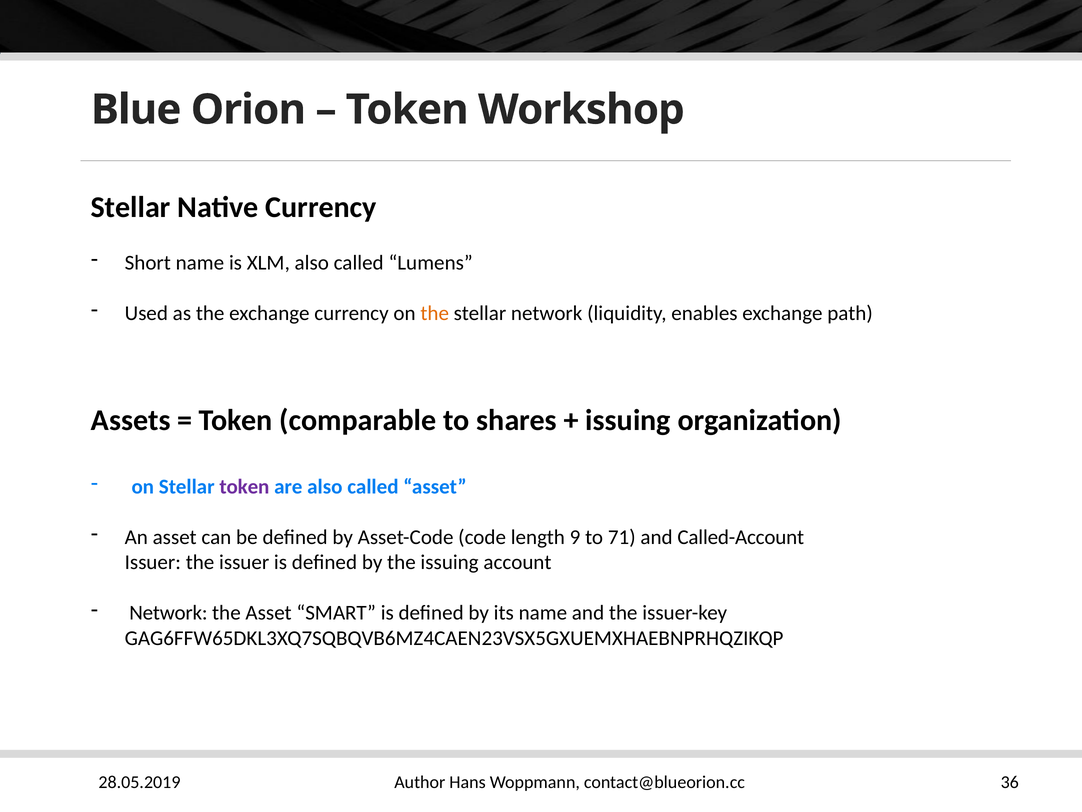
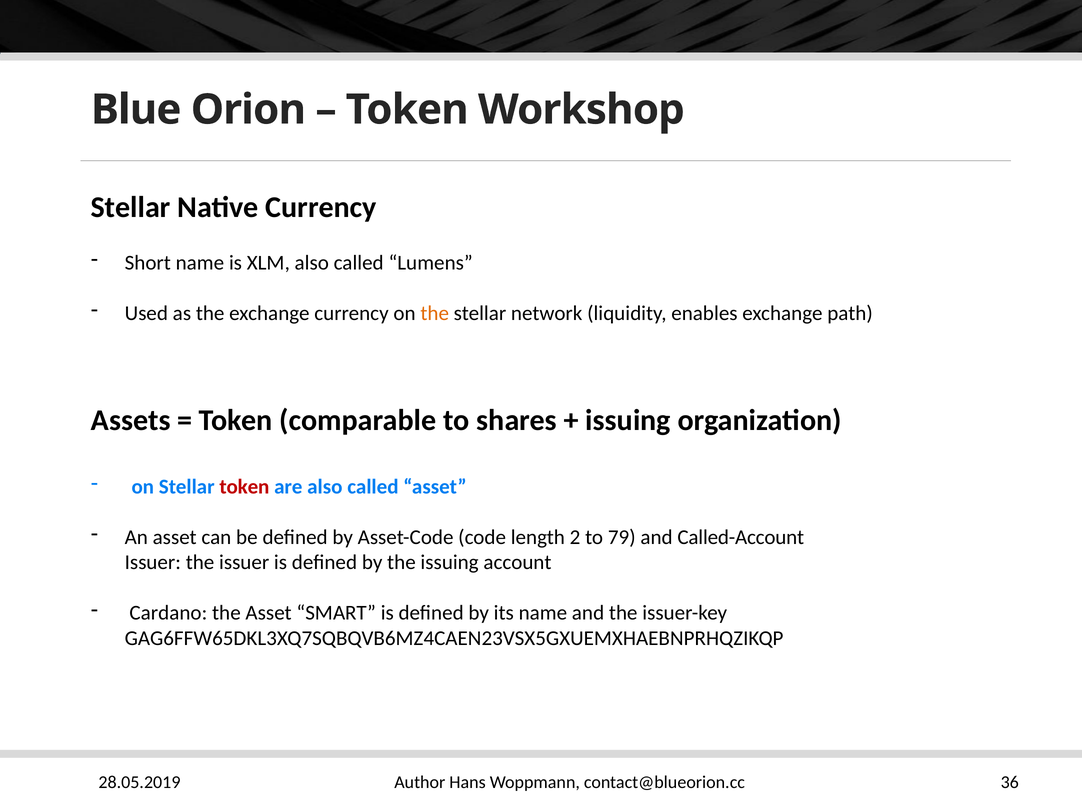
token at (244, 486) colour: purple -> red
9: 9 -> 2
71: 71 -> 79
Network at (168, 613): Network -> Cardano
